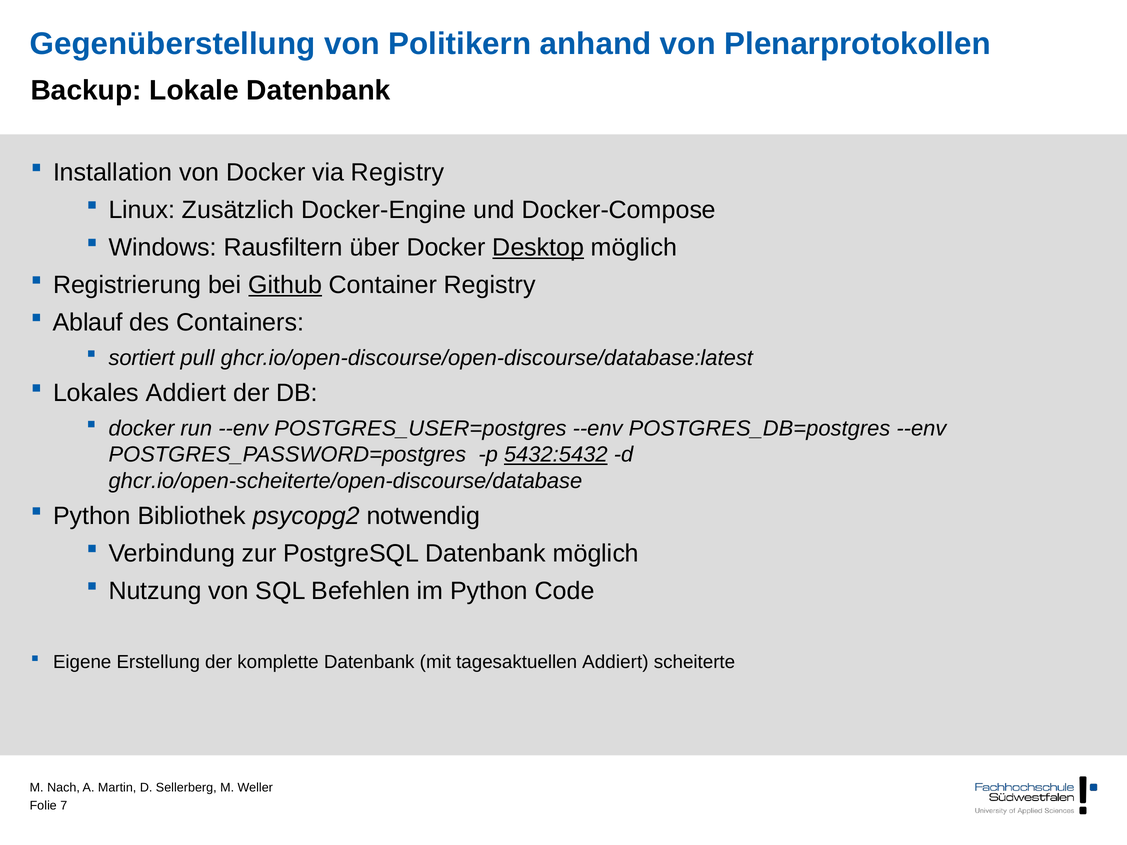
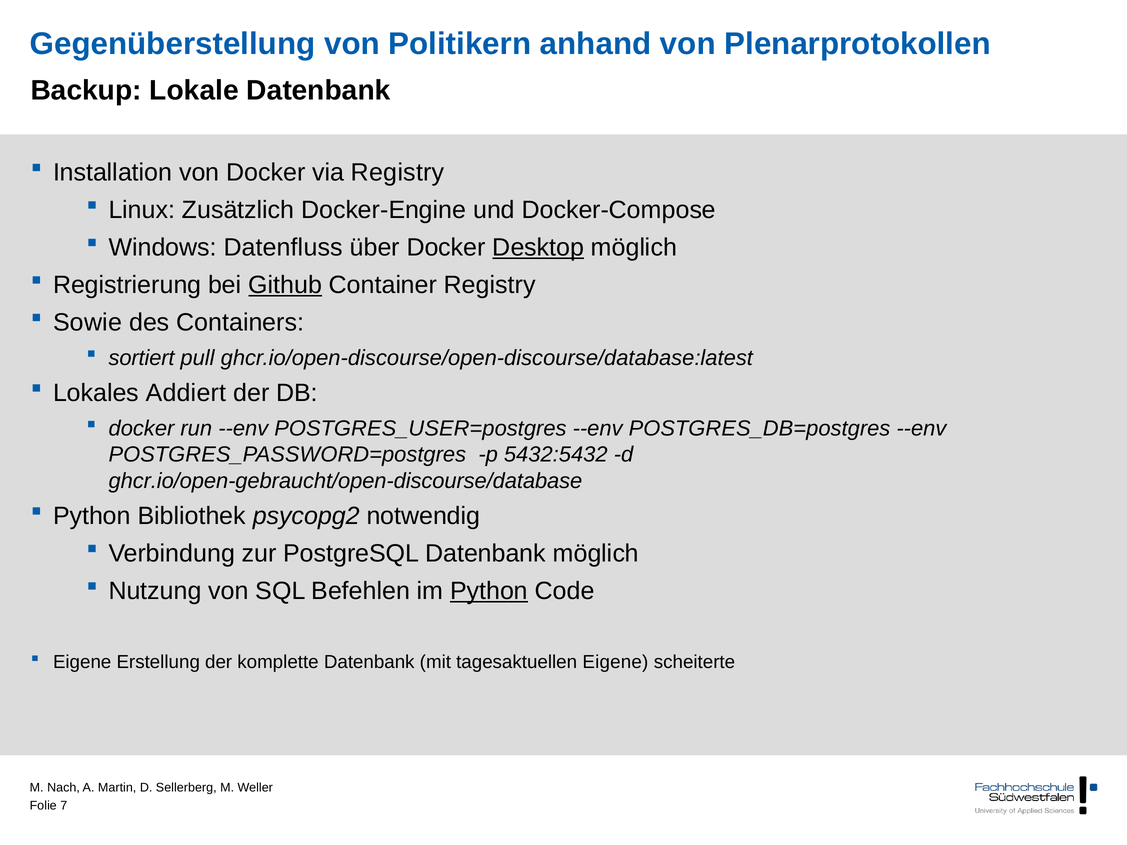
Rausfiltern: Rausfiltern -> Datenfluss
Ablauf: Ablauf -> Sowie
5432:5432 underline: present -> none
ghcr.io/open-scheiterte/open-discourse/database: ghcr.io/open-scheiterte/open-discourse/database -> ghcr.io/open-gebraucht/open-discourse/database
Python at (489, 591) underline: none -> present
tagesaktuellen Addiert: Addiert -> Eigene
